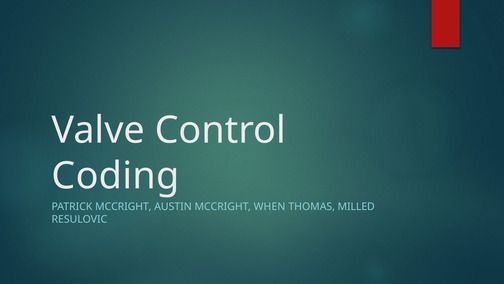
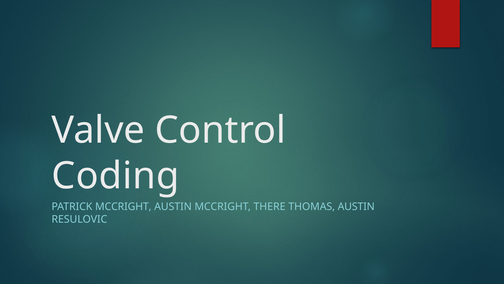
WHEN: WHEN -> THERE
THOMAS MILLED: MILLED -> AUSTIN
